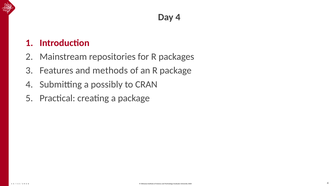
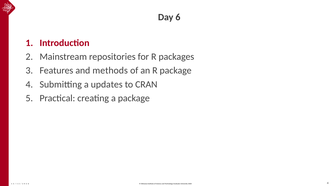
Day 4: 4 -> 6
possibly: possibly -> updates
